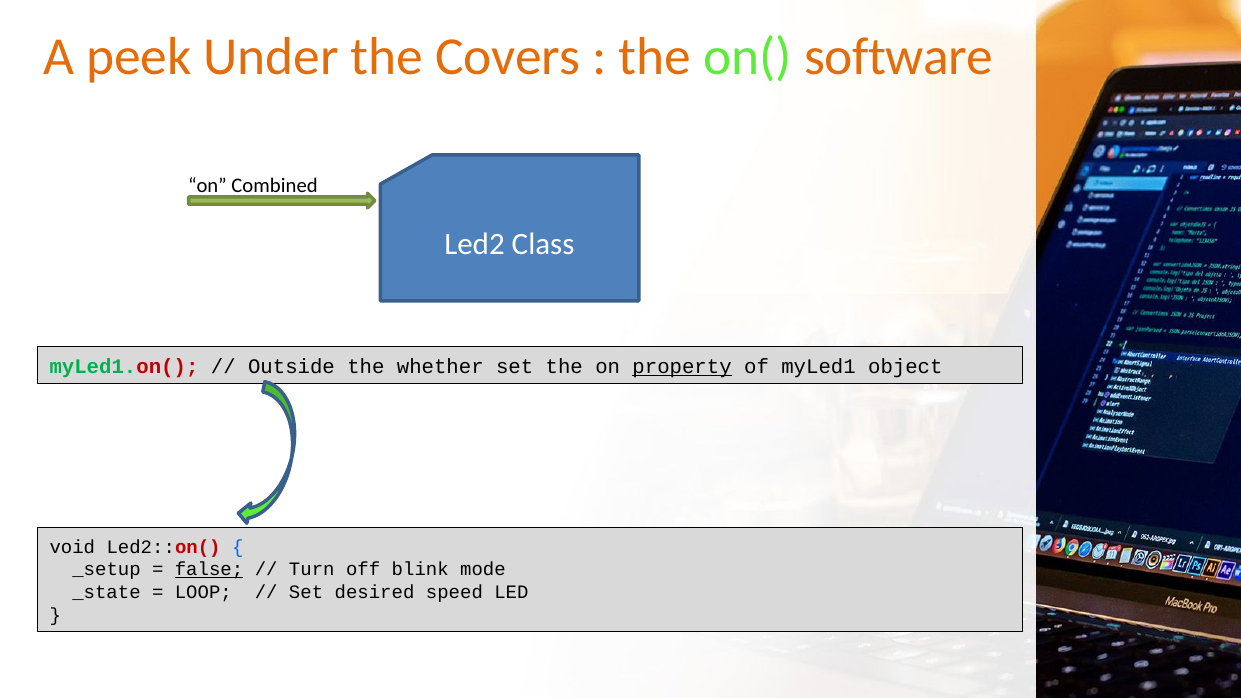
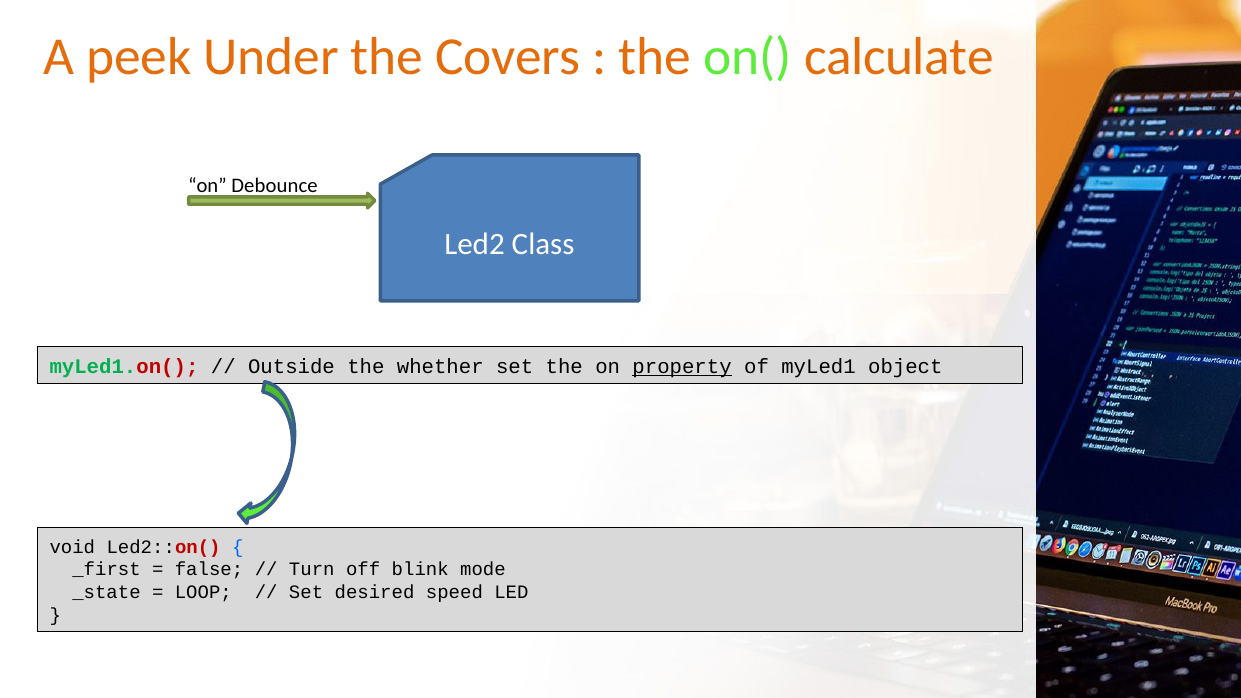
software: software -> calculate
Combined: Combined -> Debounce
_setup: _setup -> _first
false underline: present -> none
